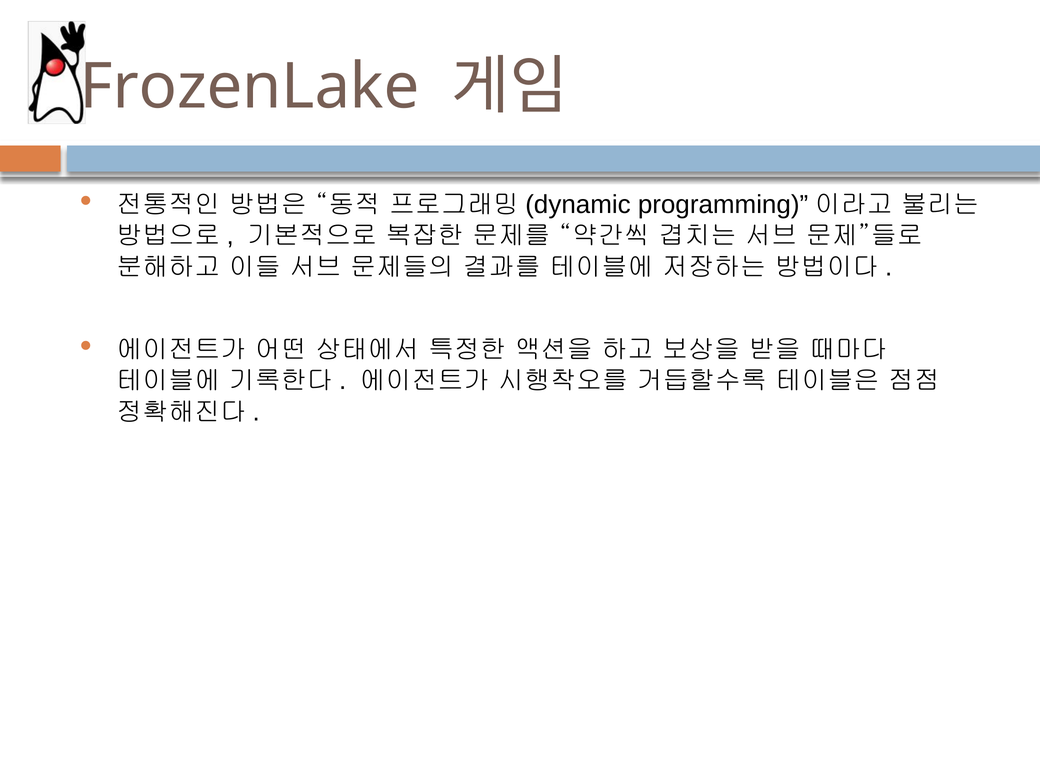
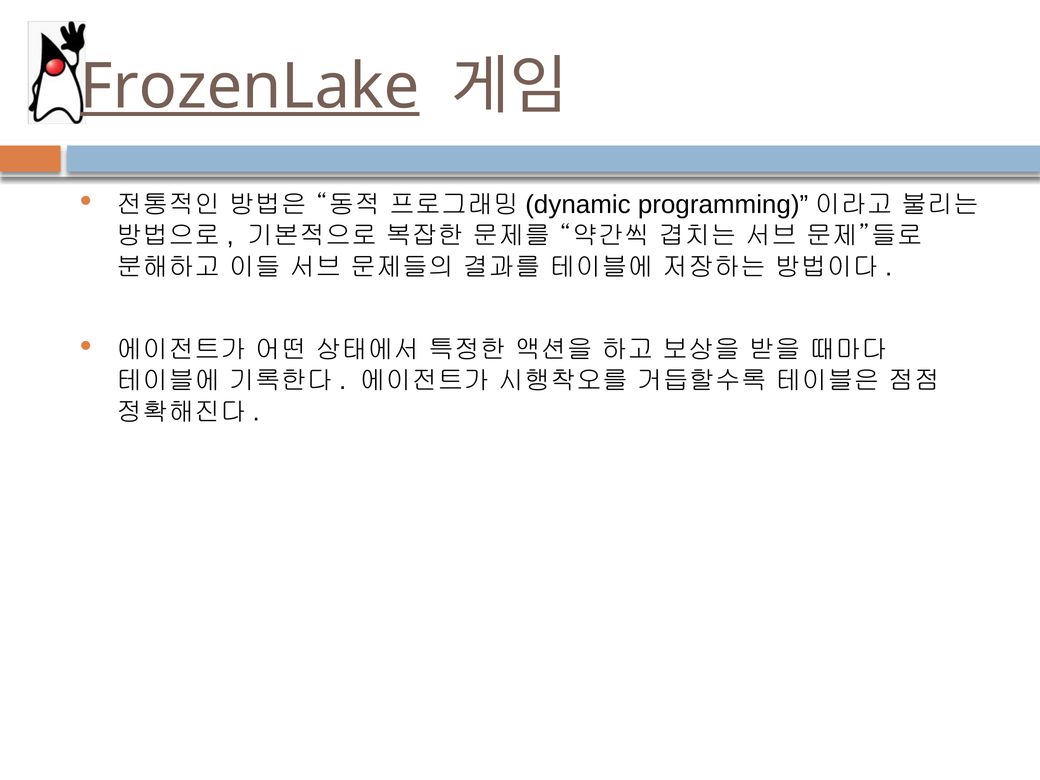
FrozenLake underline: none -> present
